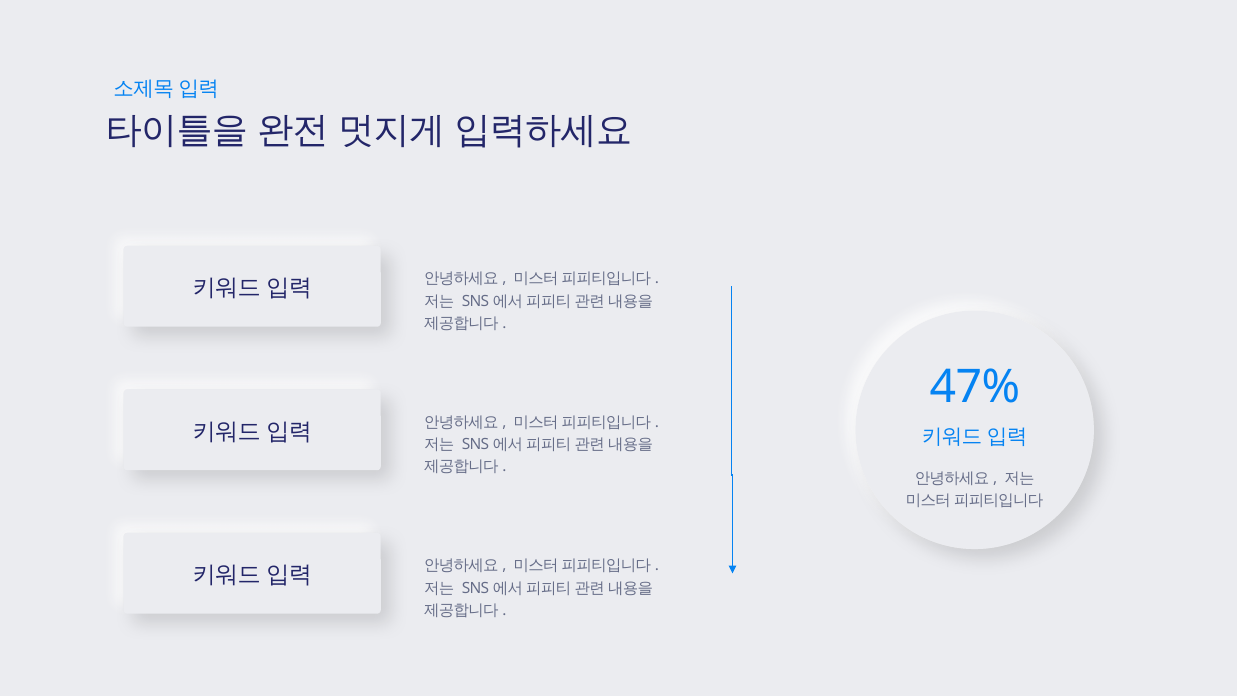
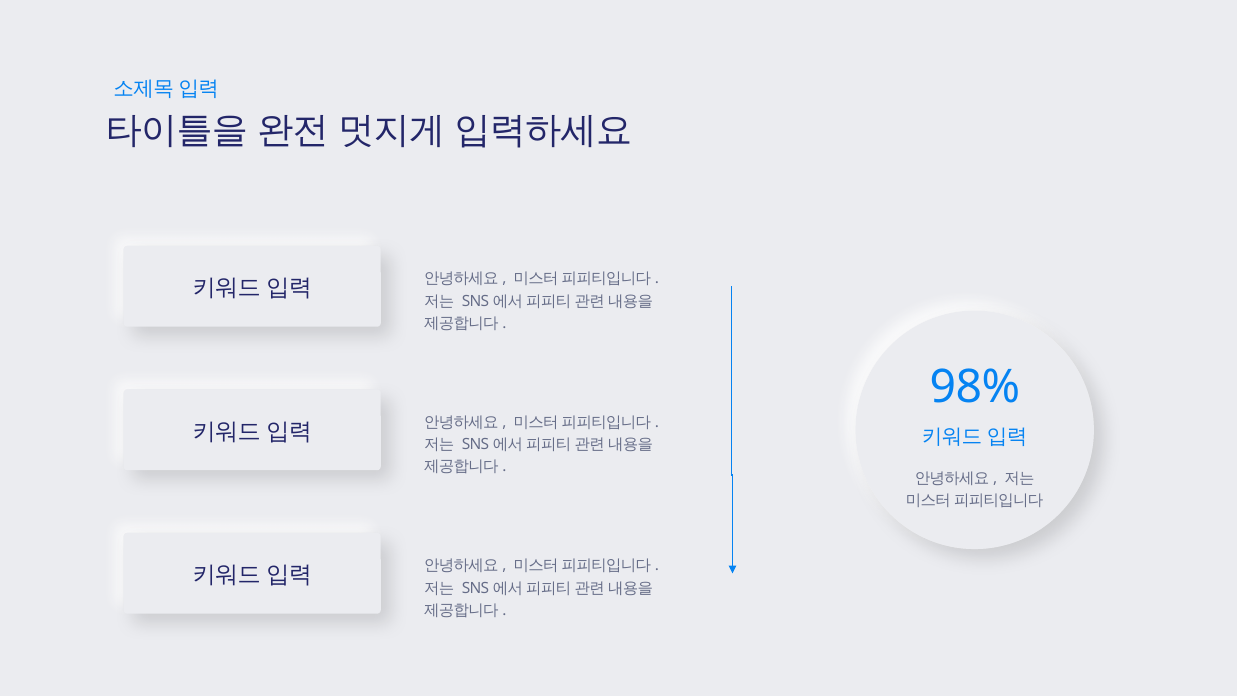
47%: 47% -> 98%
